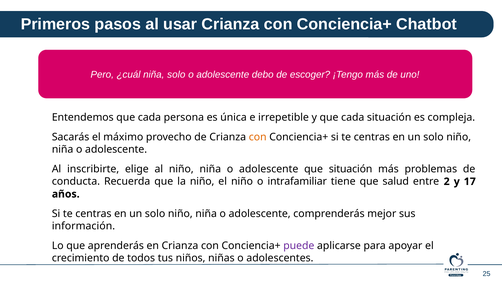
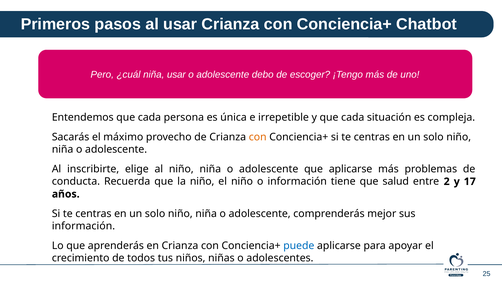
niña solo: solo -> usar
que situación: situación -> aplicarse
o intrafamiliar: intrafamiliar -> información
puede colour: purple -> blue
